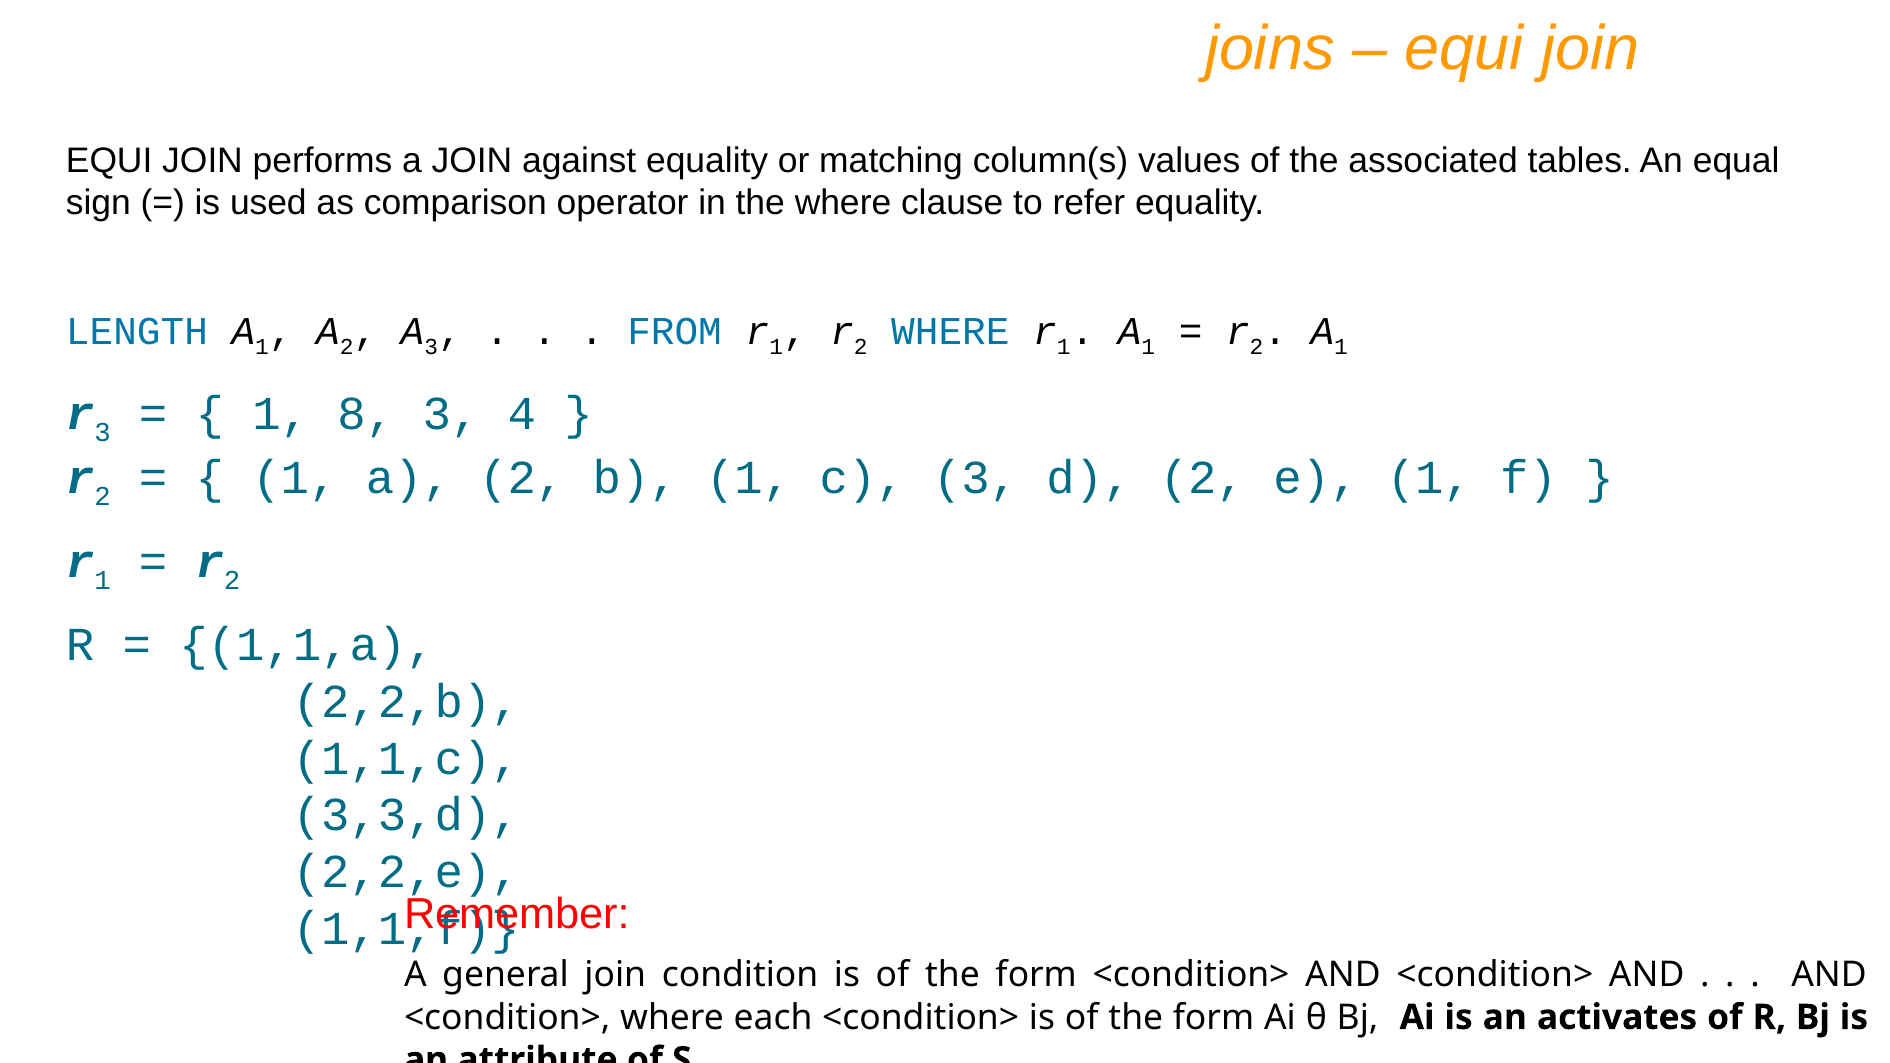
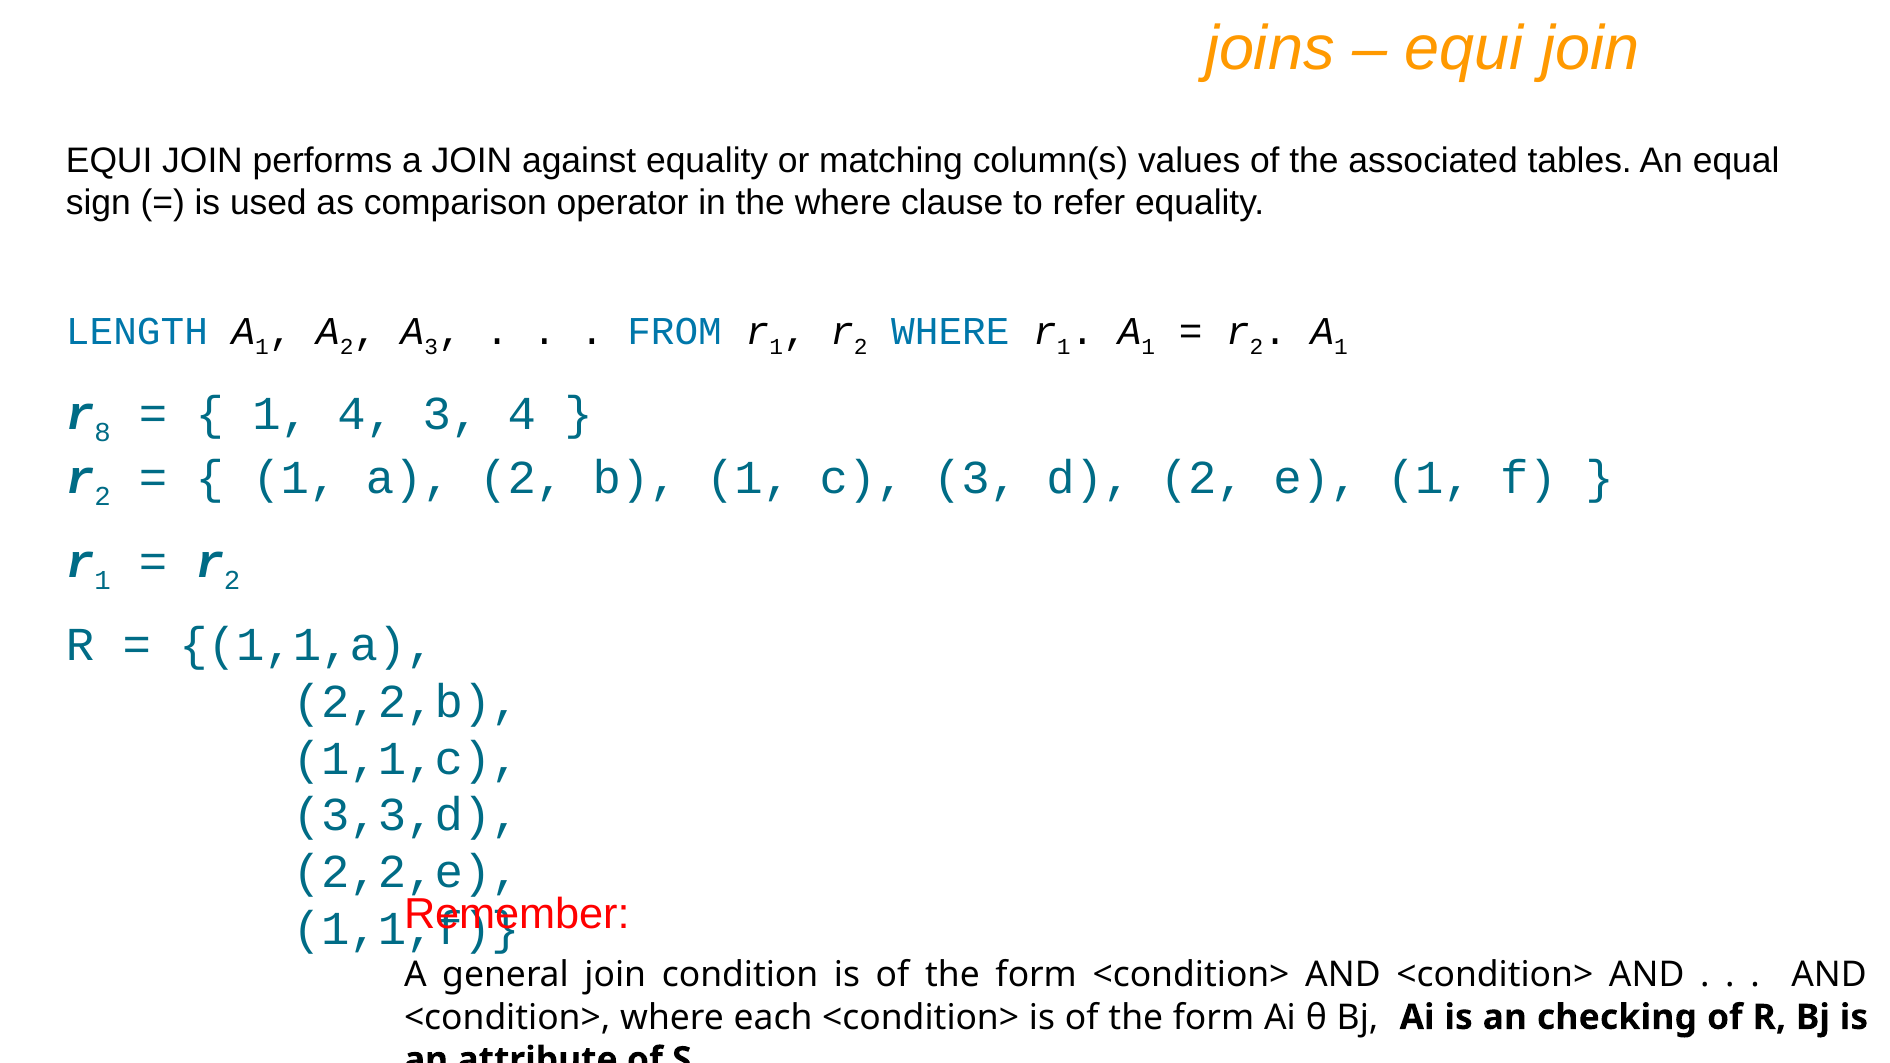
r 3: 3 -> 8
1 8: 8 -> 4
activates: activates -> checking
